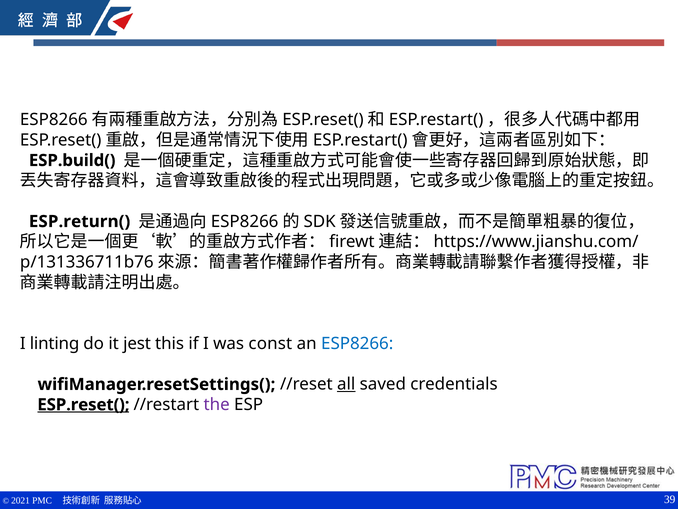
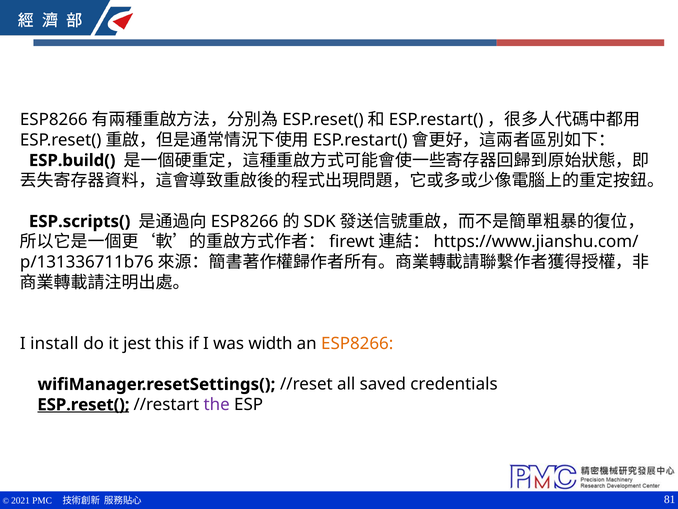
ESP.return(: ESP.return( -> ESP.scripts(
linting: linting -> install
const: const -> width
ESP8266 colour: blue -> orange
all underline: present -> none
39: 39 -> 81
